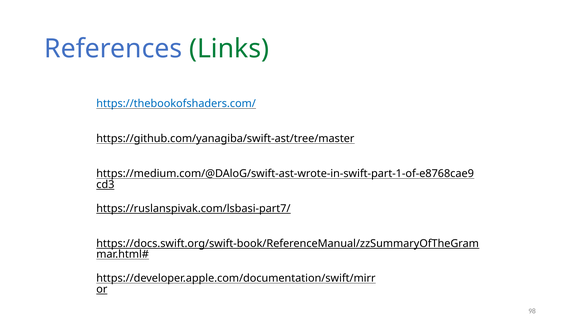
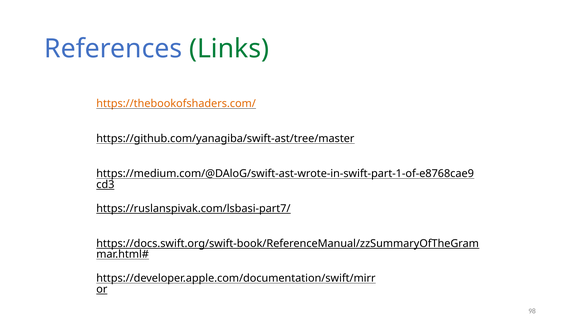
https://thebookofshaders.com/ colour: blue -> orange
